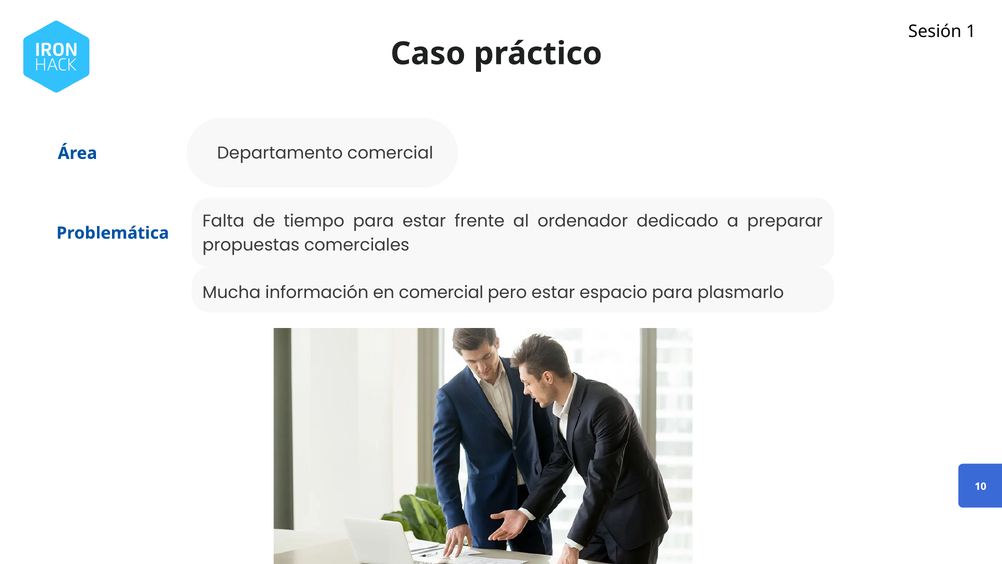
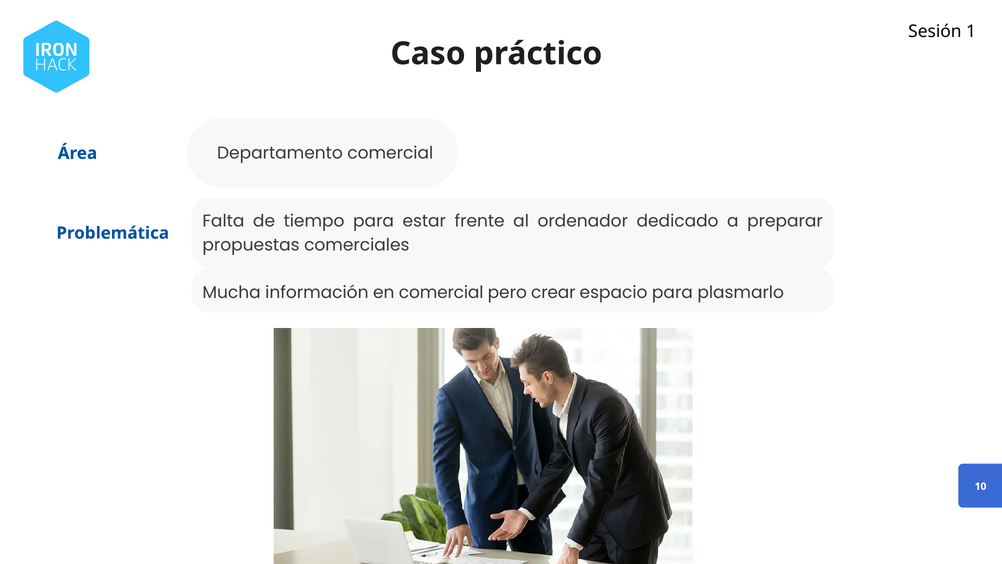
pero estar: estar -> crear
